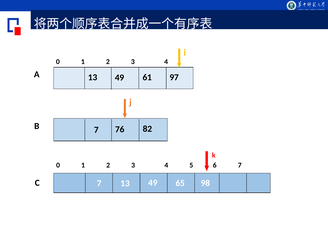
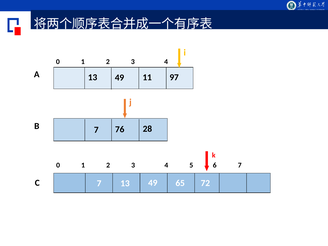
61: 61 -> 11
82: 82 -> 28
98: 98 -> 72
